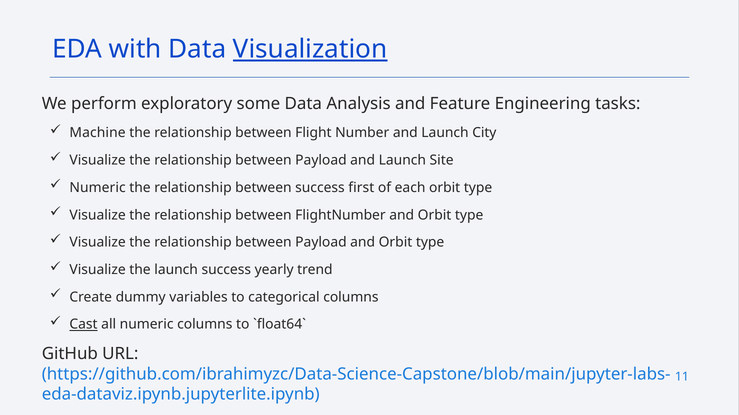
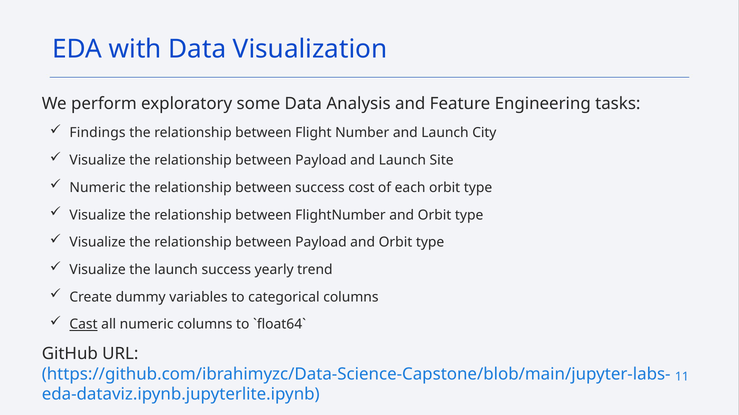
Visualization underline: present -> none
Machine: Machine -> Findings
first: first -> cost
